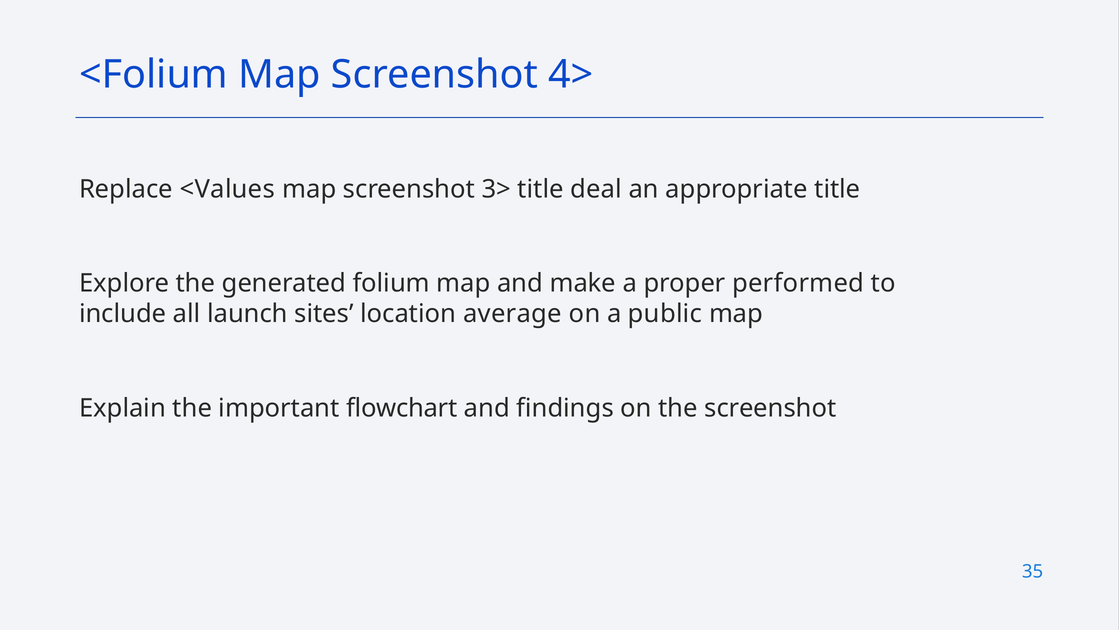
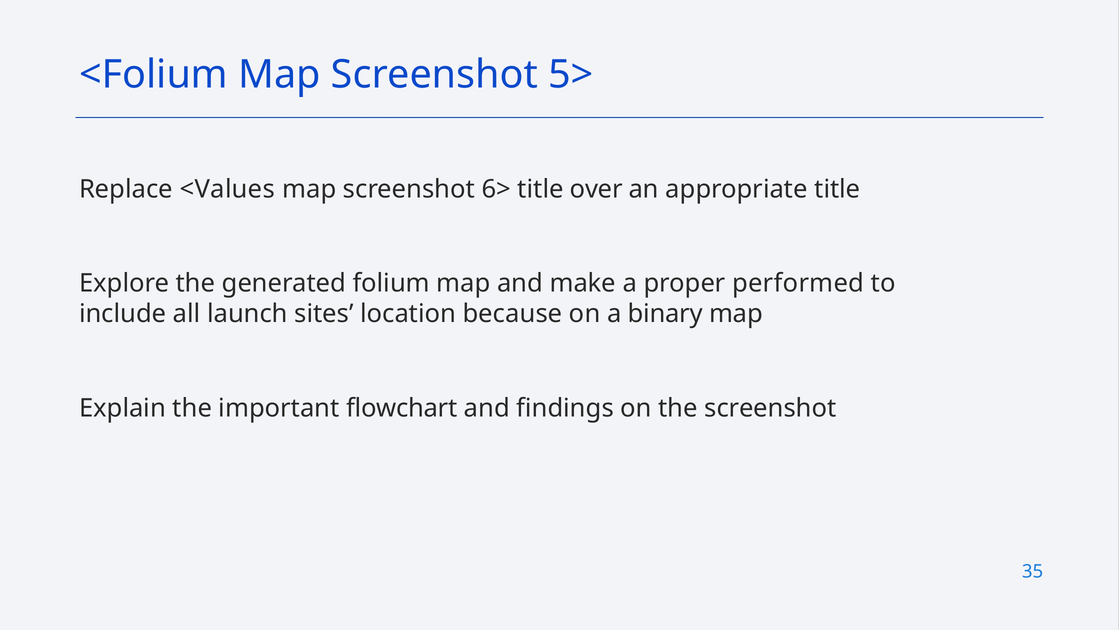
4>: 4> -> 5>
3>: 3> -> 6>
deal: deal -> over
average: average -> because
public: public -> binary
